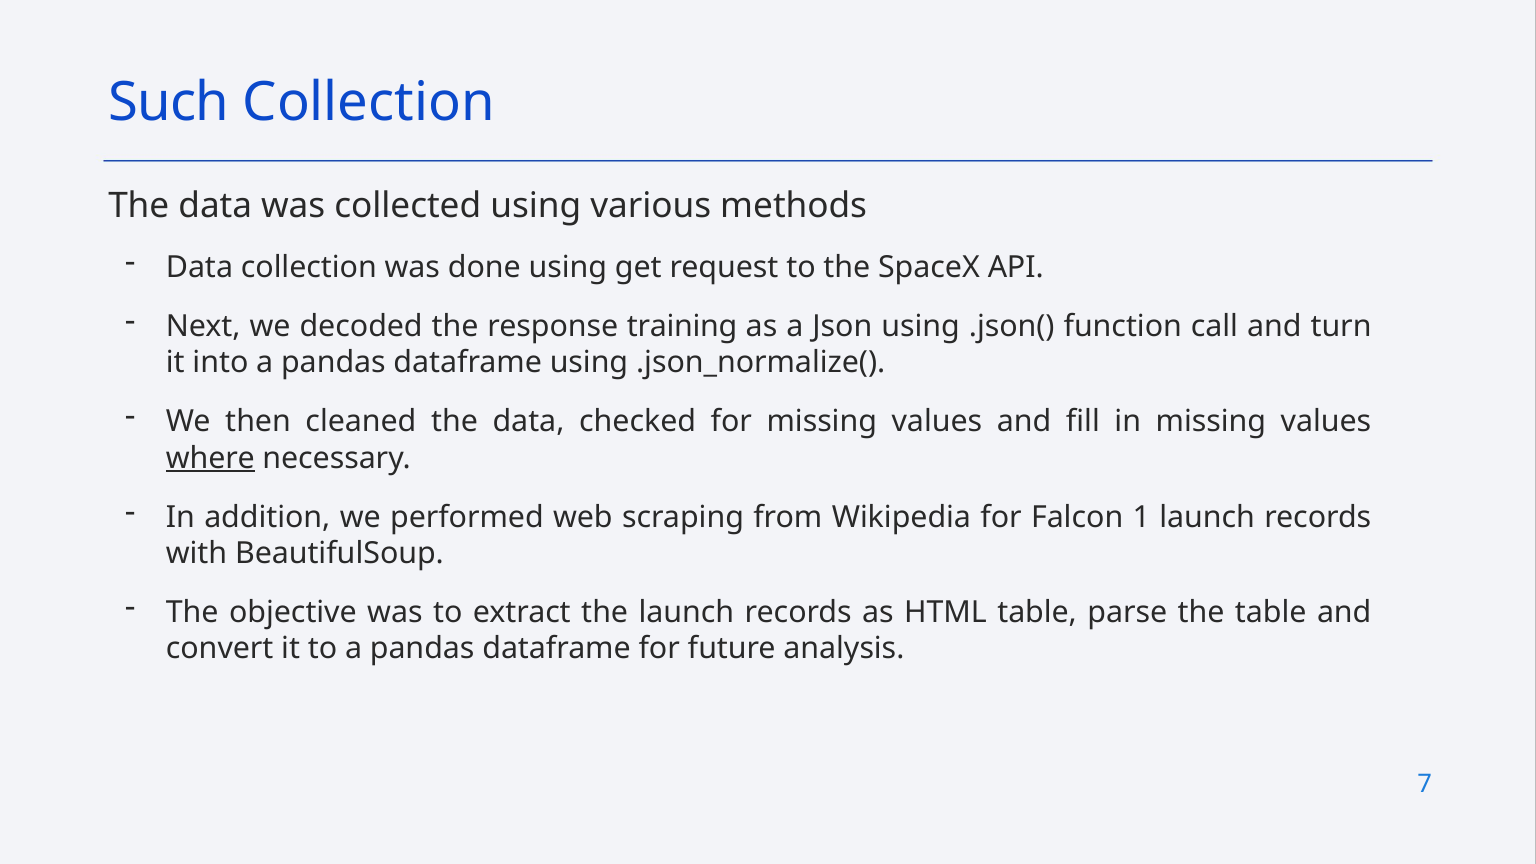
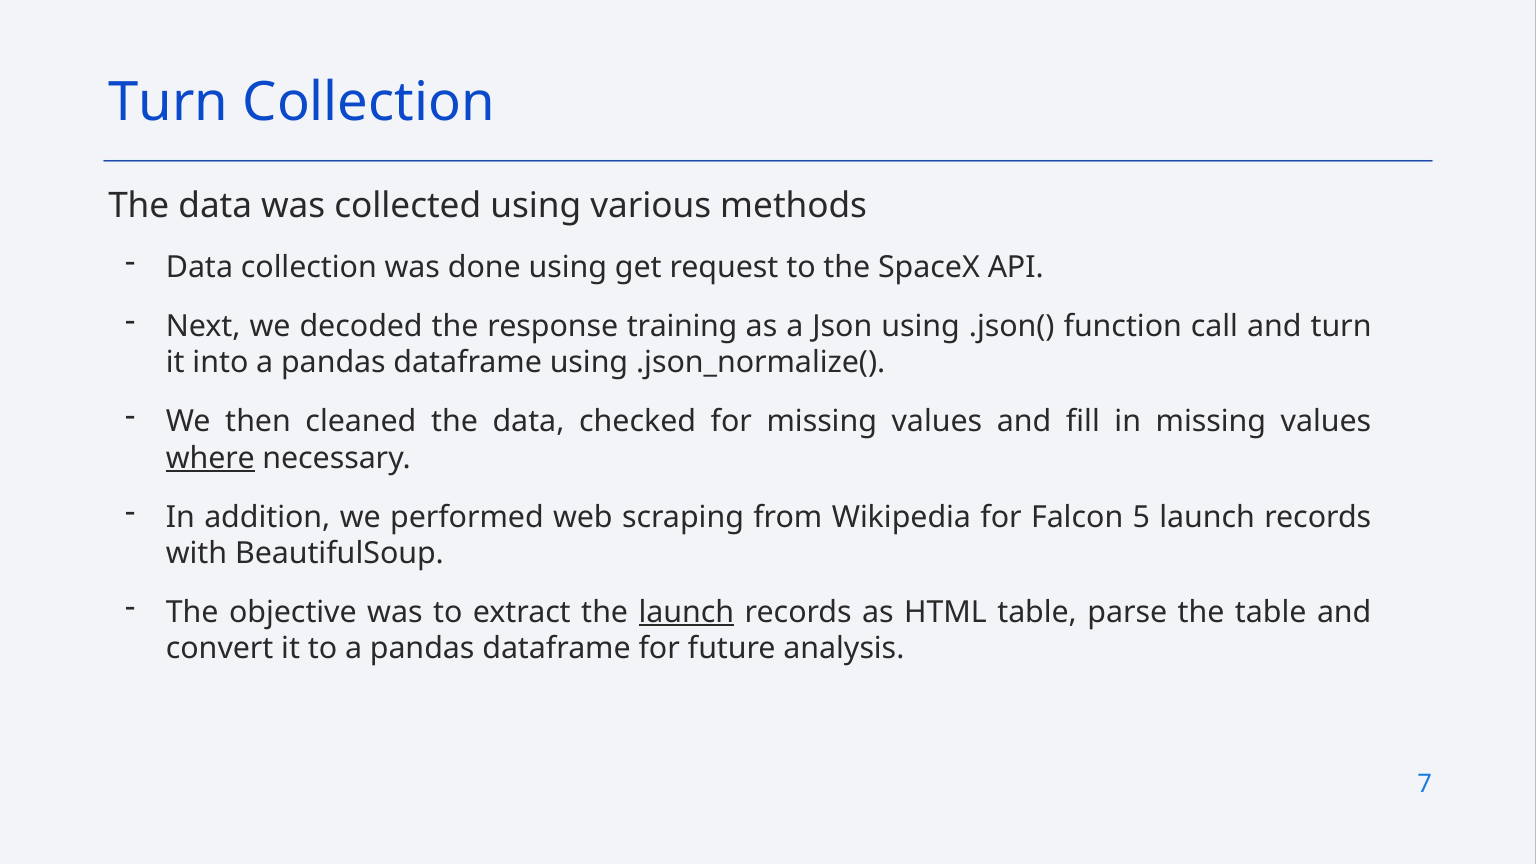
Such at (169, 103): Such -> Turn
1: 1 -> 5
launch at (686, 612) underline: none -> present
